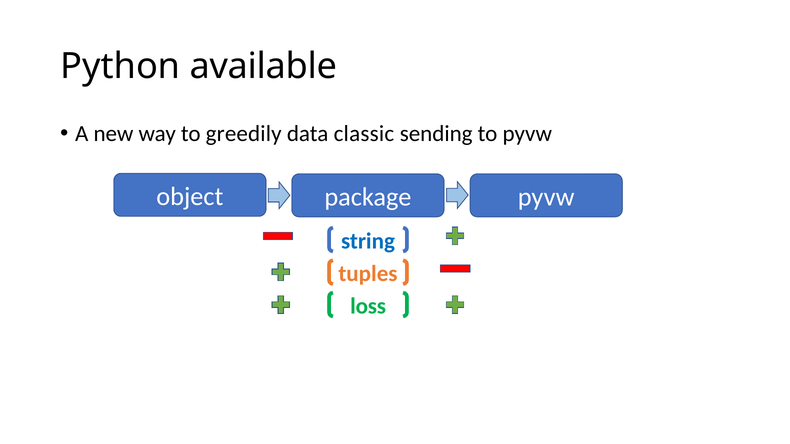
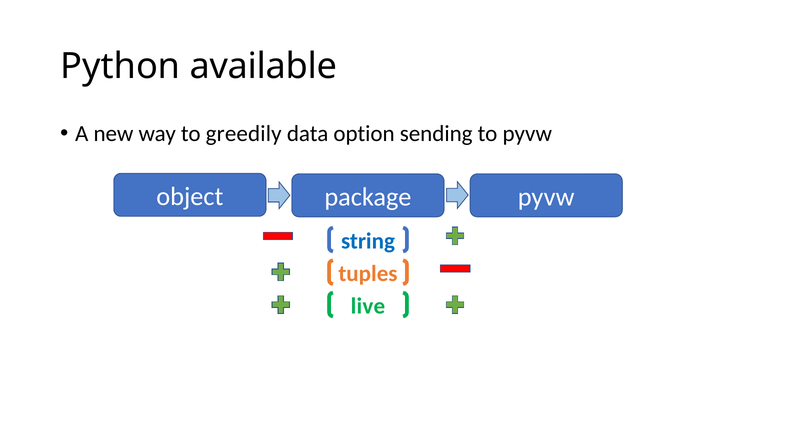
classic: classic -> option
loss: loss -> live
